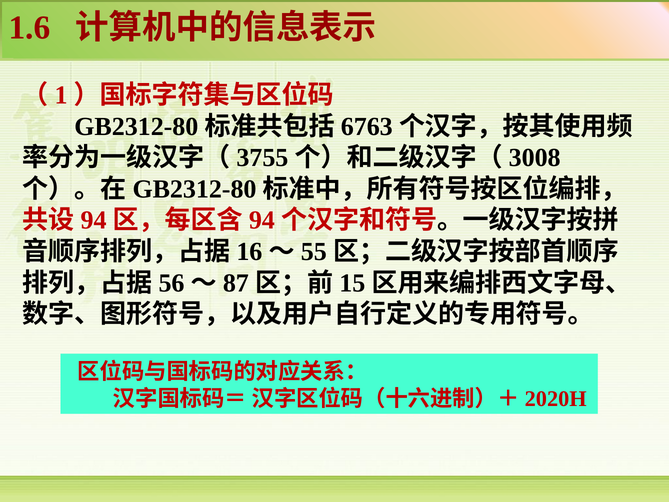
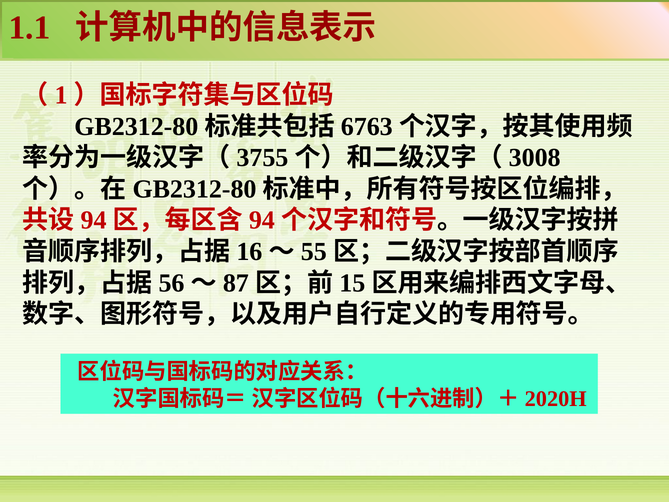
1.6: 1.6 -> 1.1
